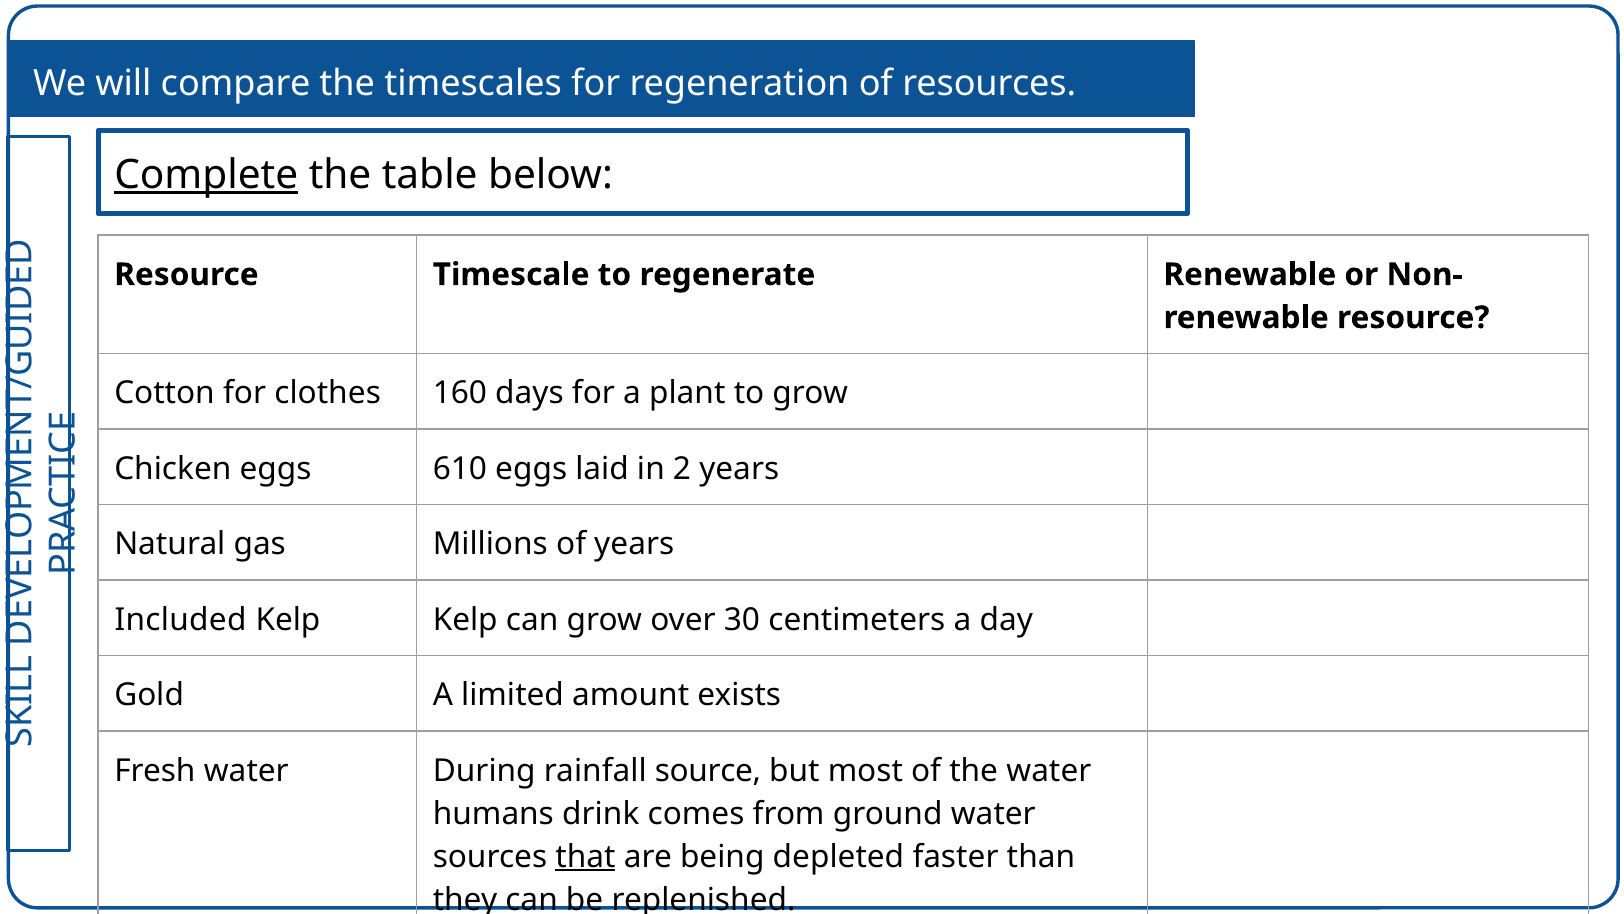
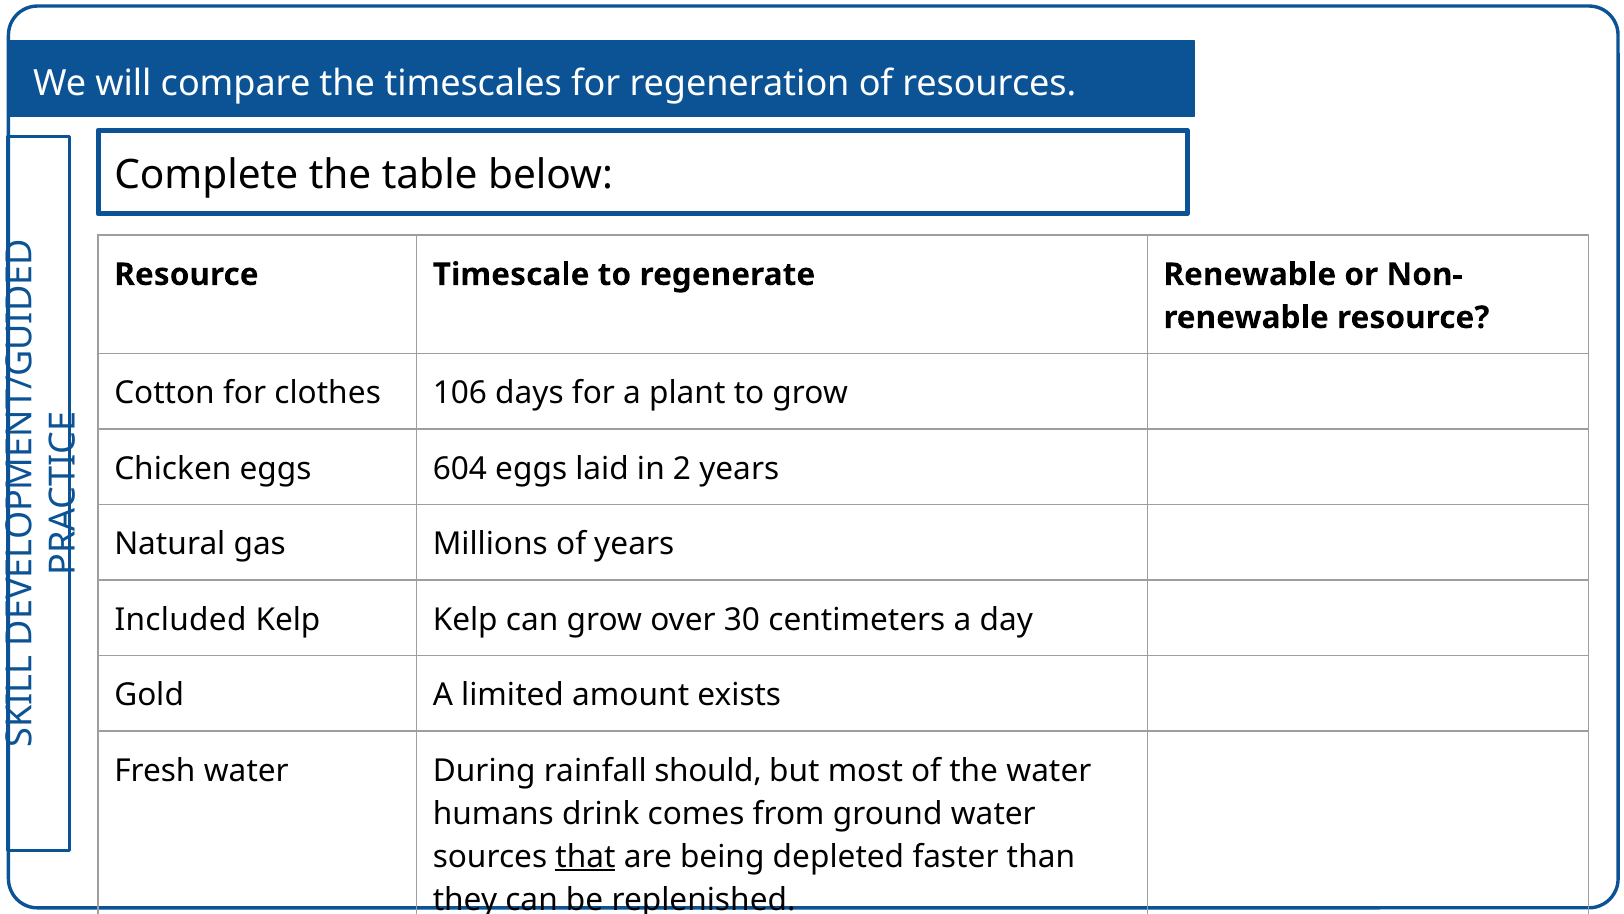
Complete underline: present -> none
160: 160 -> 106
610: 610 -> 604
source: source -> should
